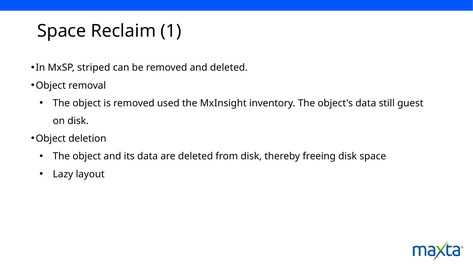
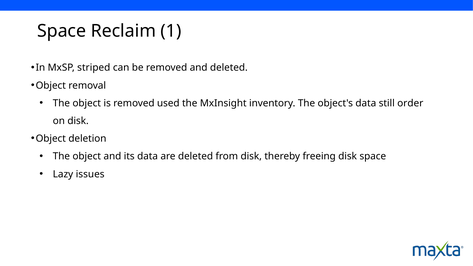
guest: guest -> order
layout: layout -> issues
